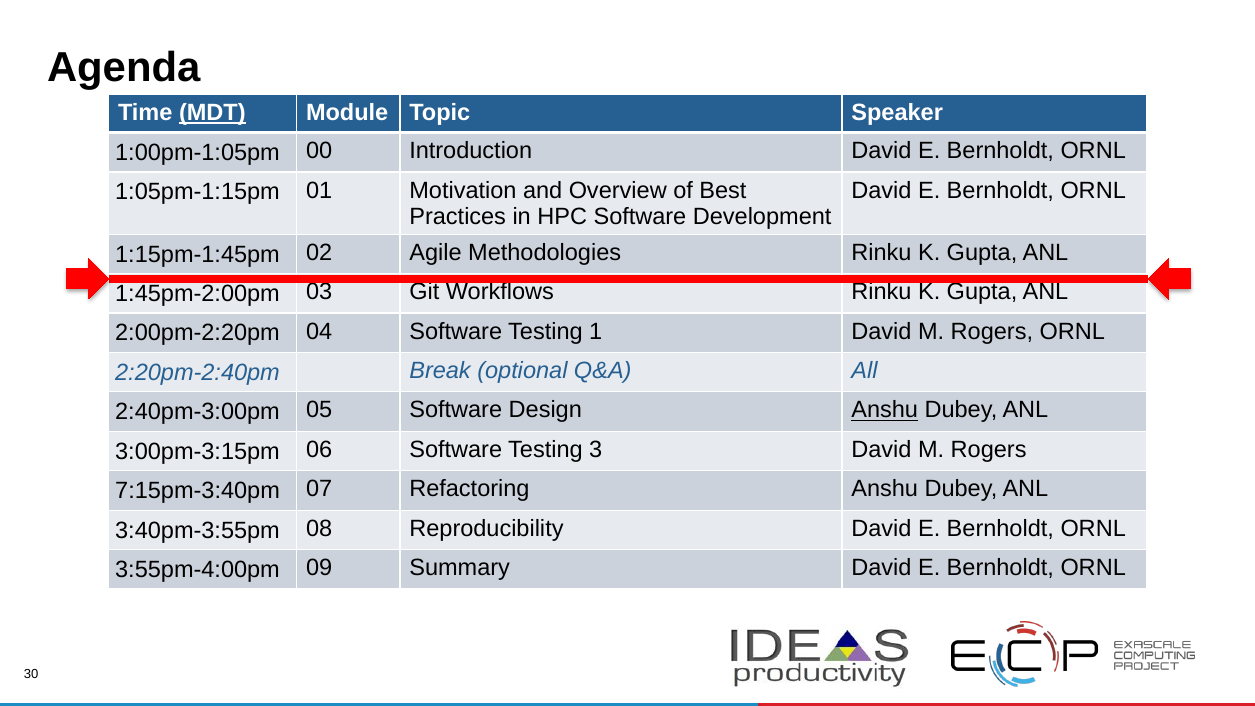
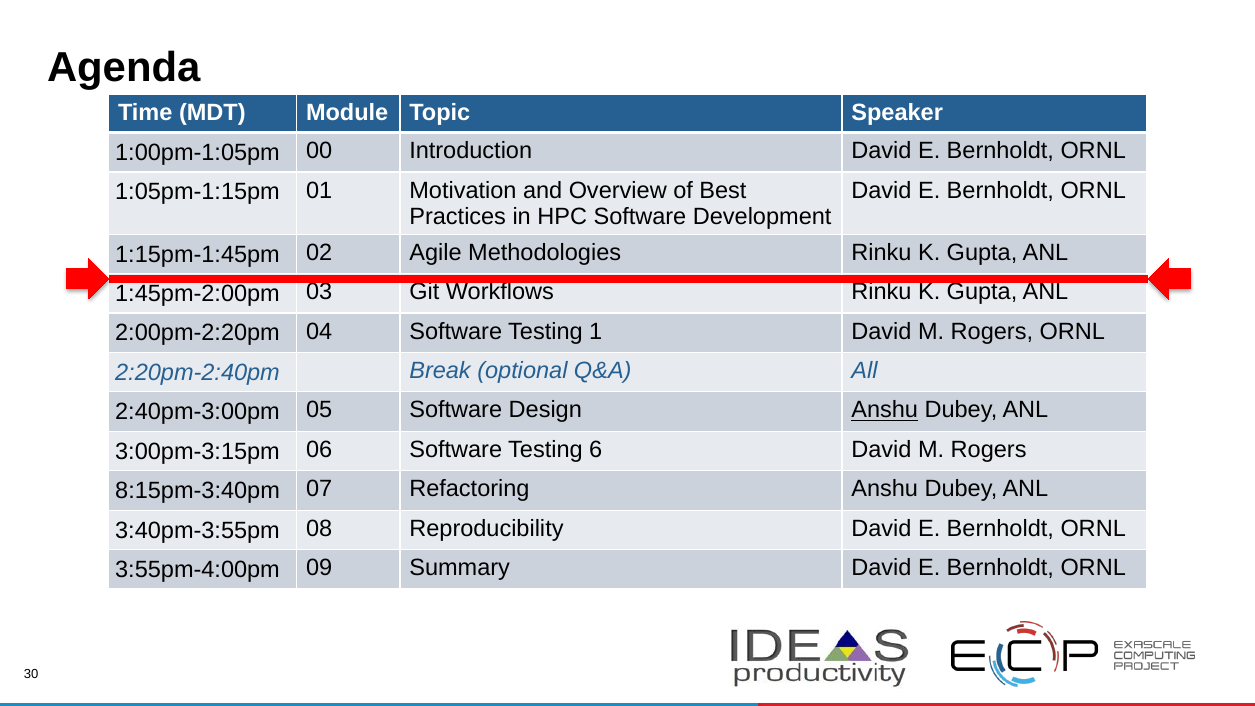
MDT underline: present -> none
3: 3 -> 6
7:15pm-3:40pm: 7:15pm-3:40pm -> 8:15pm-3:40pm
